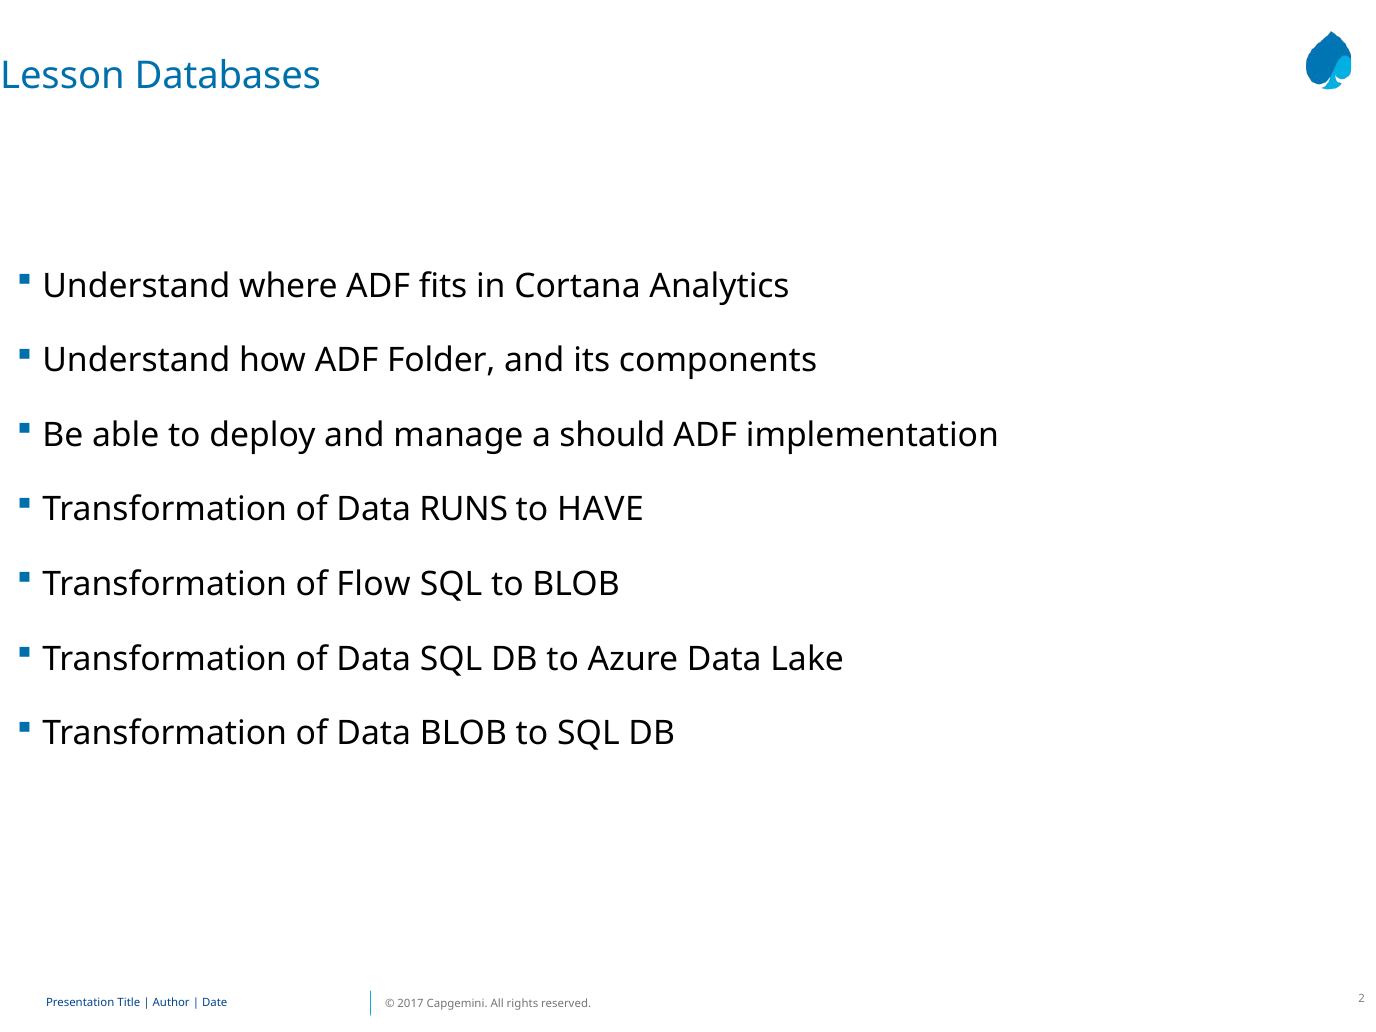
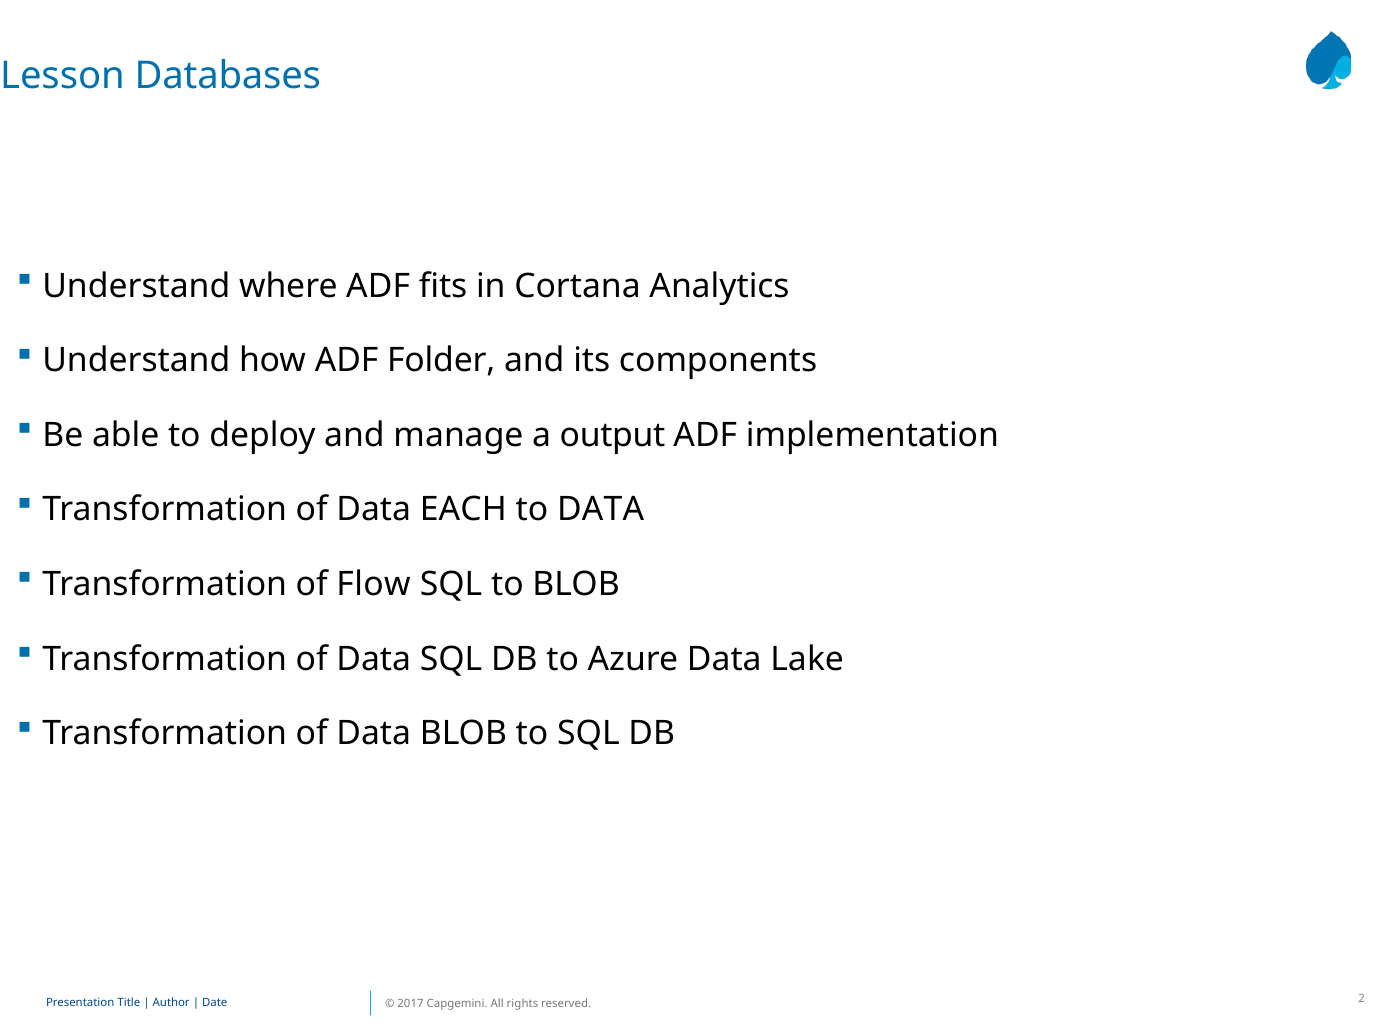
should: should -> output
RUNS: RUNS -> EACH
to HAVE: HAVE -> DATA
